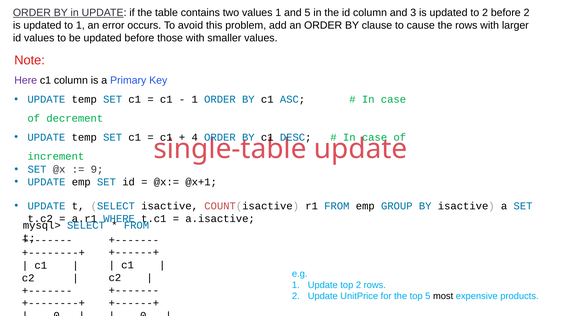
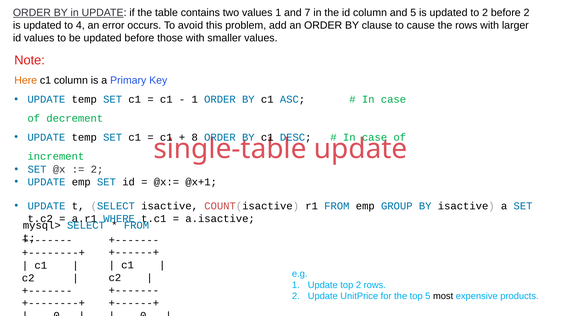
and 5: 5 -> 7
and 3: 3 -> 5
to 1: 1 -> 4
Here colour: purple -> orange
4: 4 -> 8
9 at (97, 169): 9 -> 2
